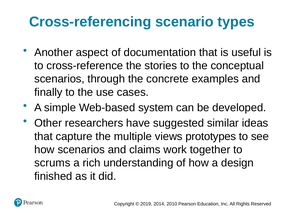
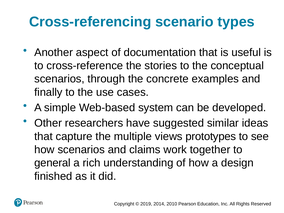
scrums: scrums -> general
